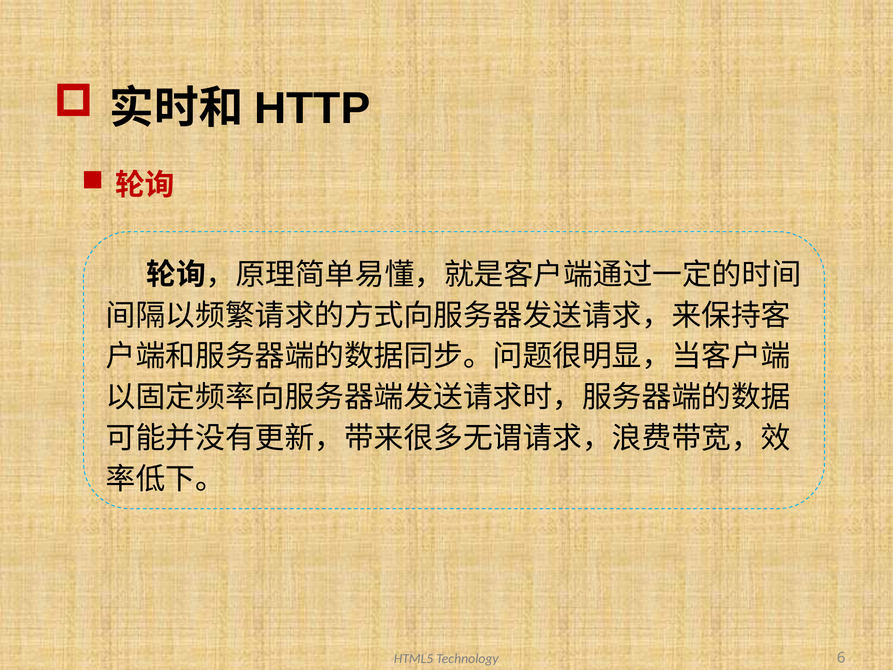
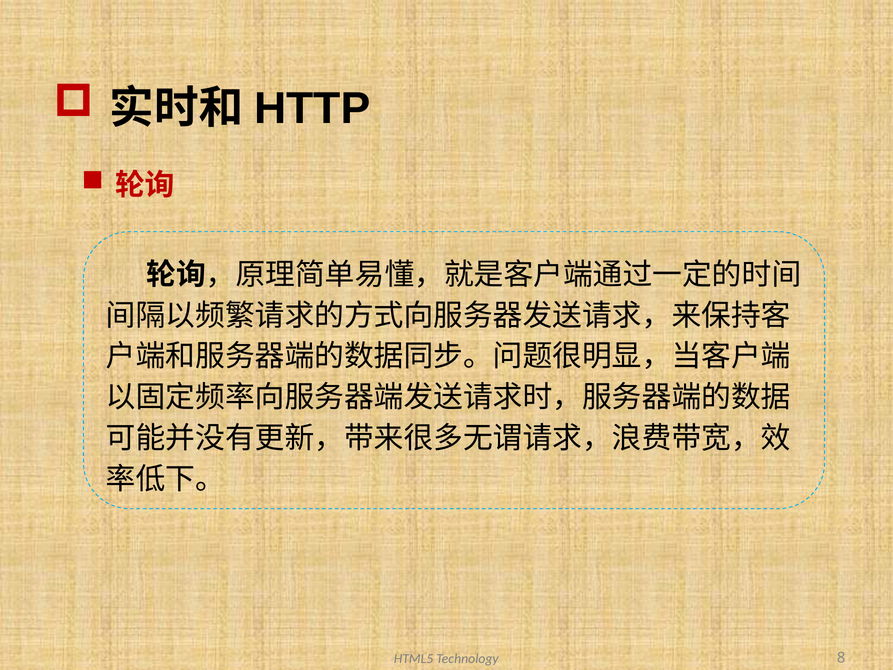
6: 6 -> 8
